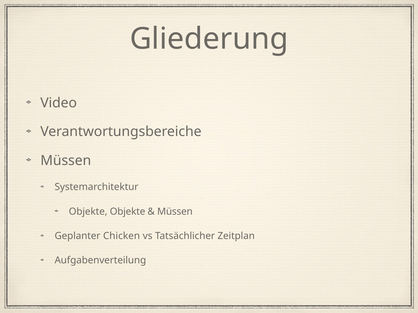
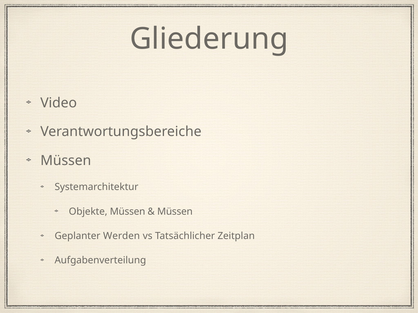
Objekte Objekte: Objekte -> Müssen
Chicken: Chicken -> Werden
